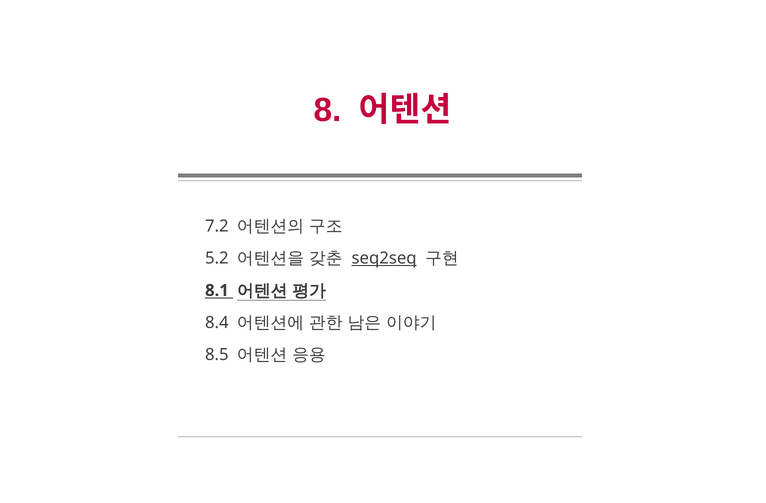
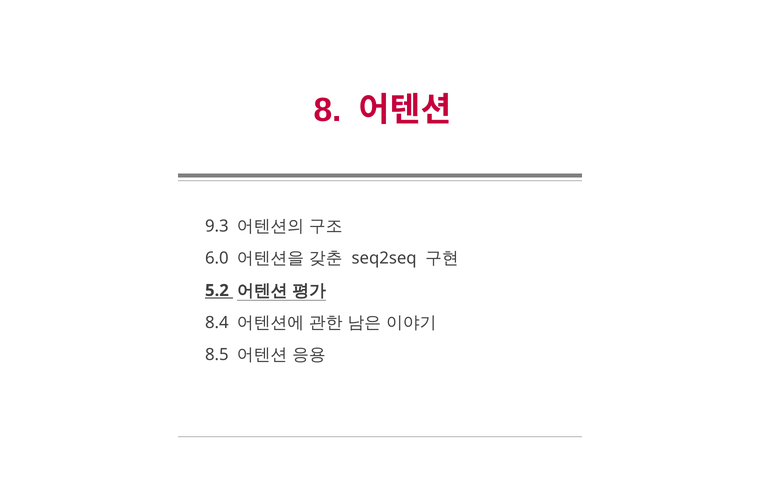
7.2: 7.2 -> 9.3
5.2: 5.2 -> 6.0
seq2seq underline: present -> none
8.1: 8.1 -> 5.2
